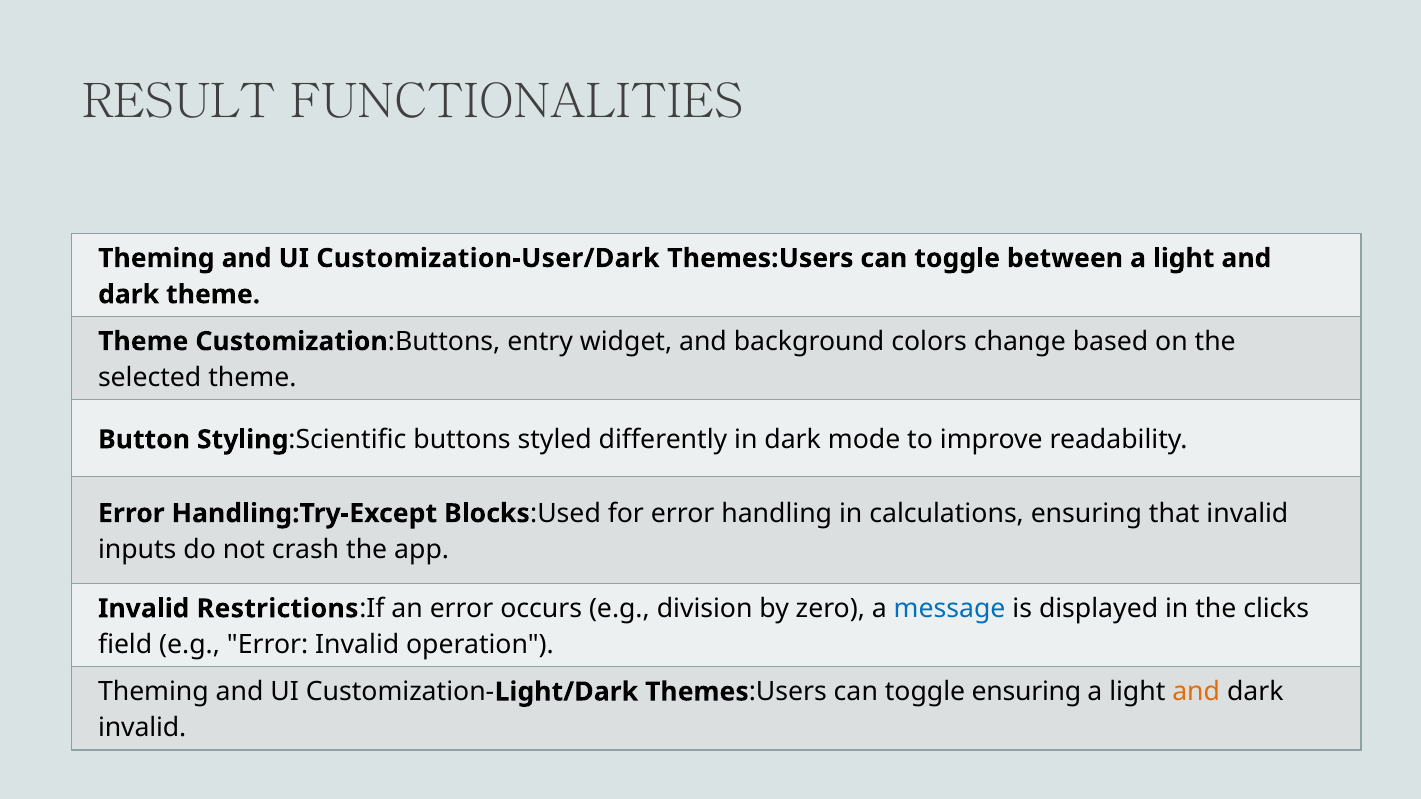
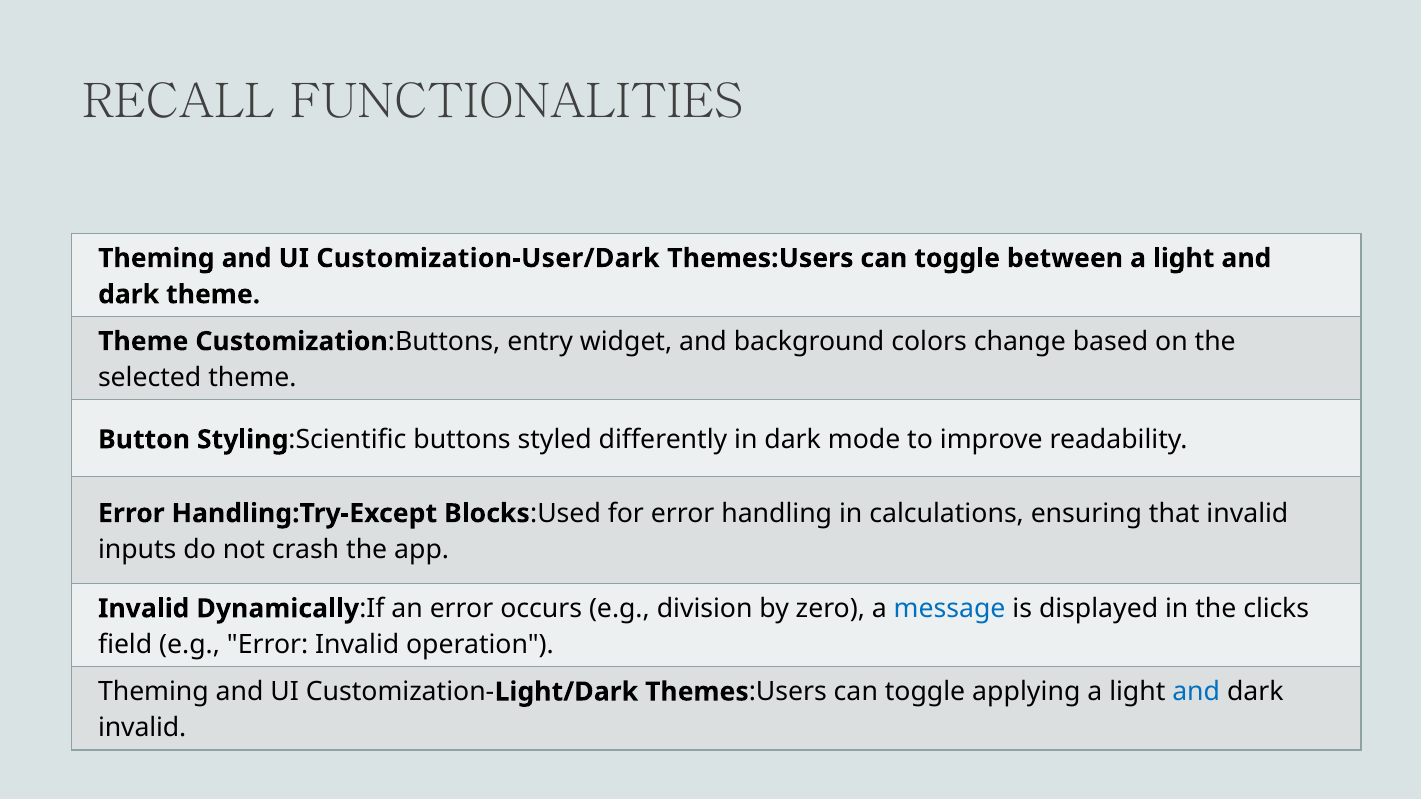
RESULT: RESULT -> RECALL
Restrictions: Restrictions -> Dynamically
toggle ensuring: ensuring -> applying
and at (1196, 692) colour: orange -> blue
